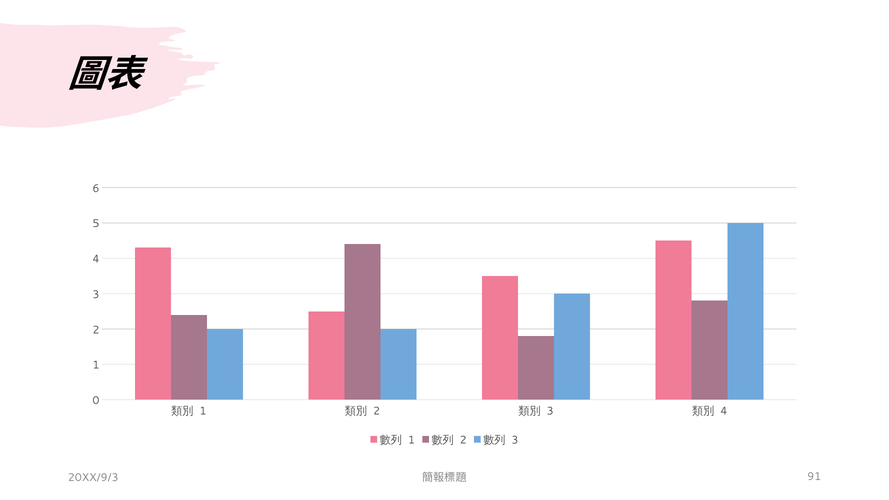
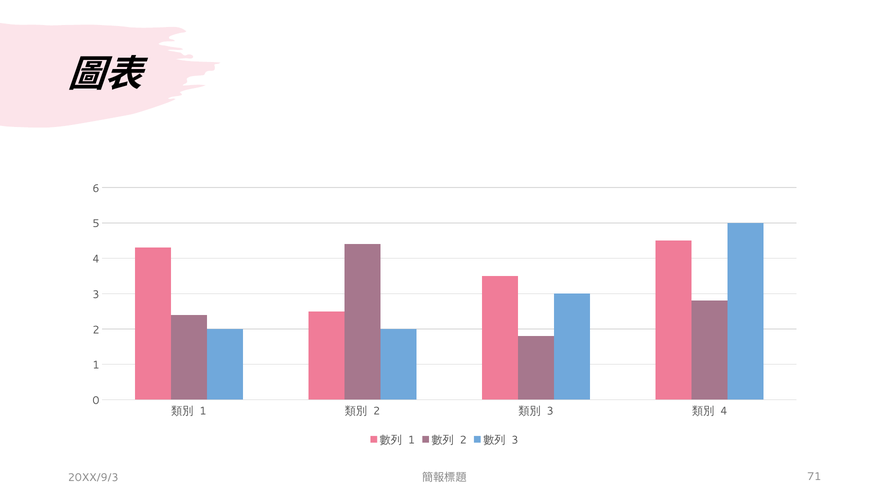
91: 91 -> 71
